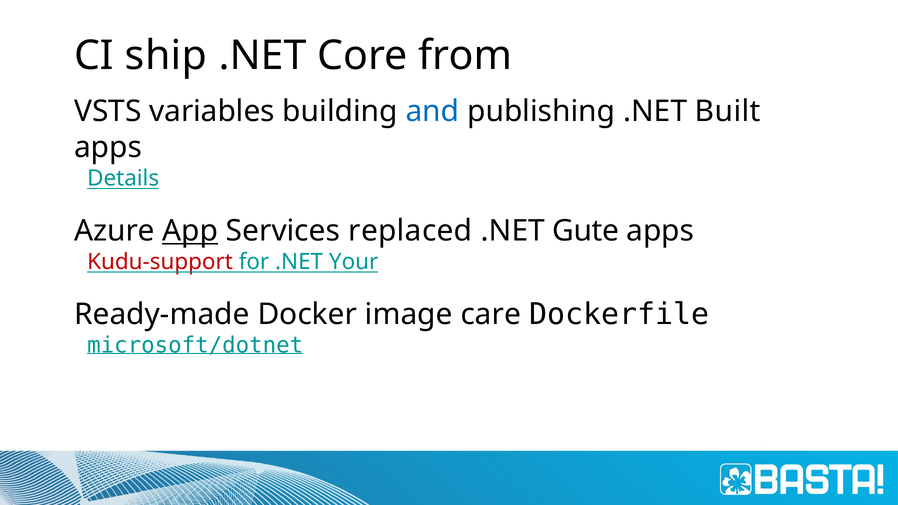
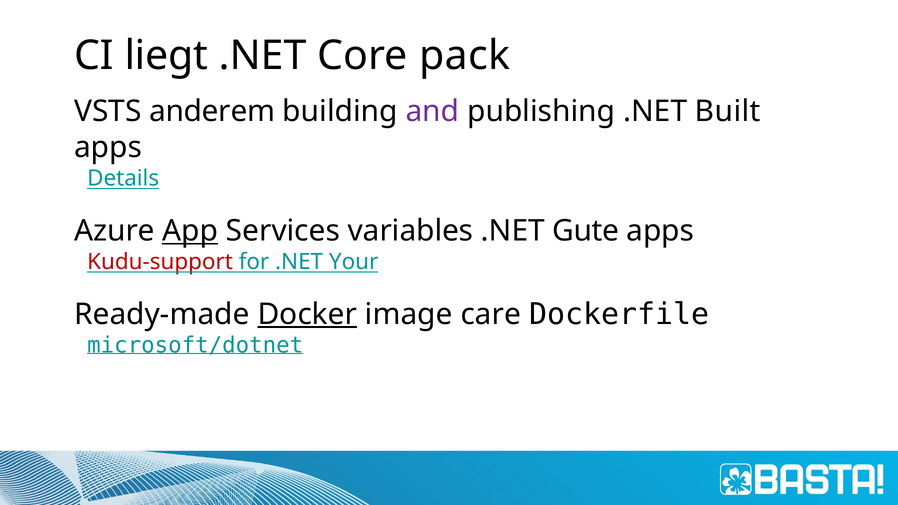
ship: ship -> liegt
from: from -> pack
variables: variables -> anderem
and colour: blue -> purple
replaced: replaced -> variables
Docker underline: none -> present
